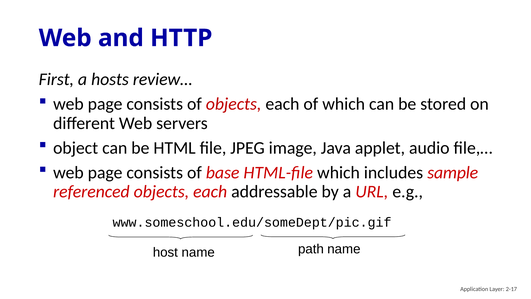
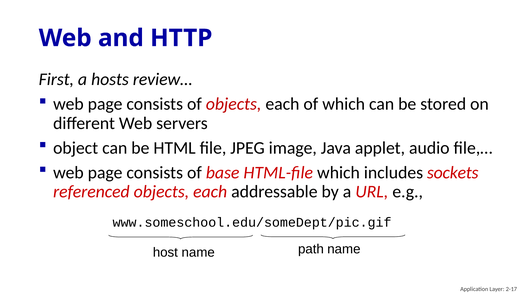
sample: sample -> sockets
